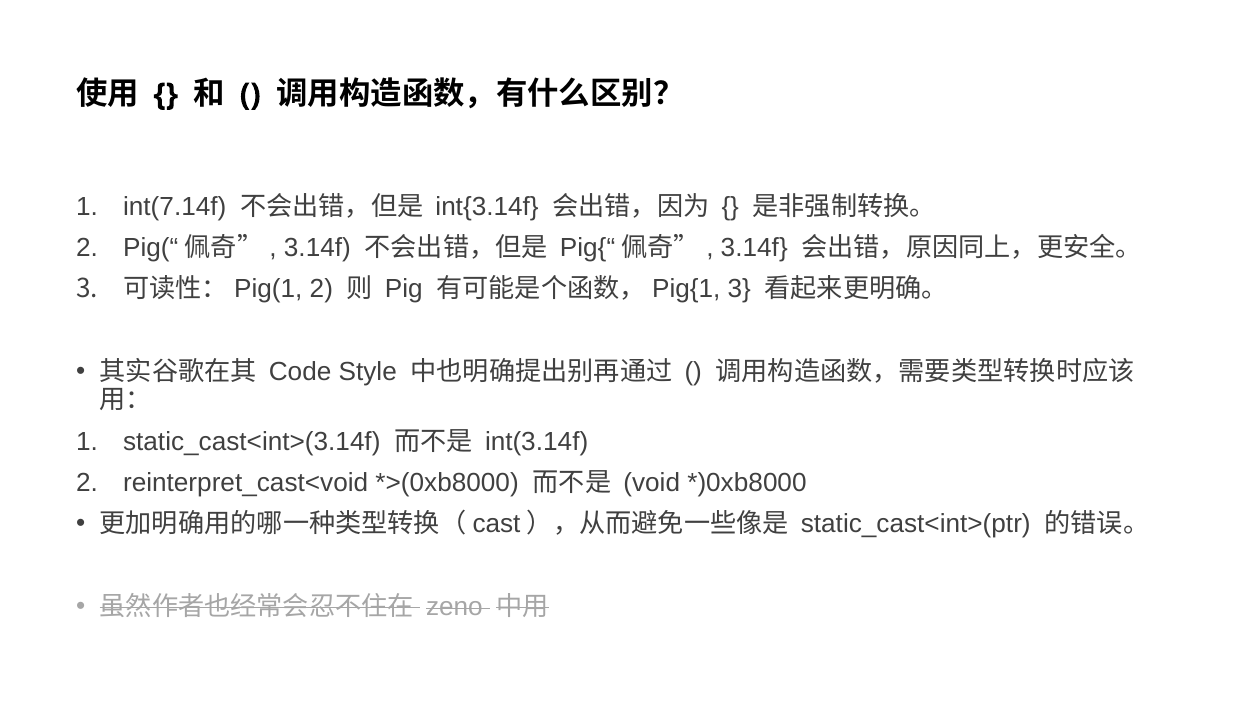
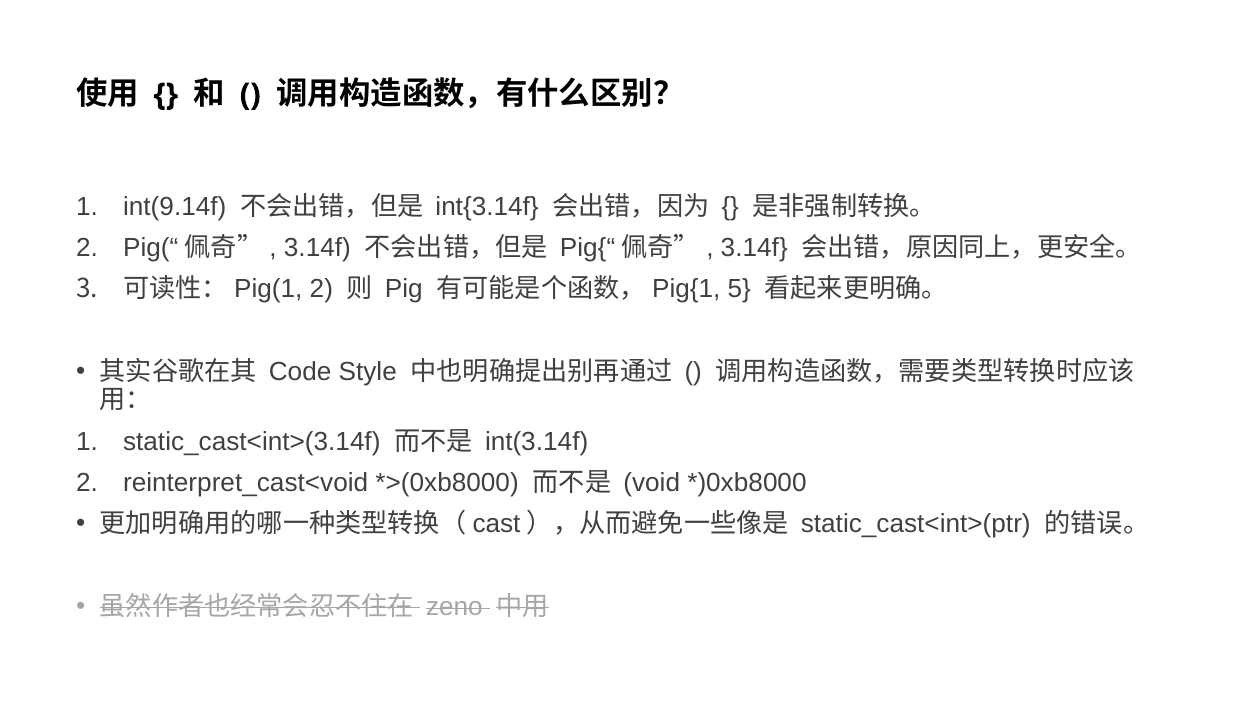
int(7.14f: int(7.14f -> int(9.14f
3 at (739, 289): 3 -> 5
